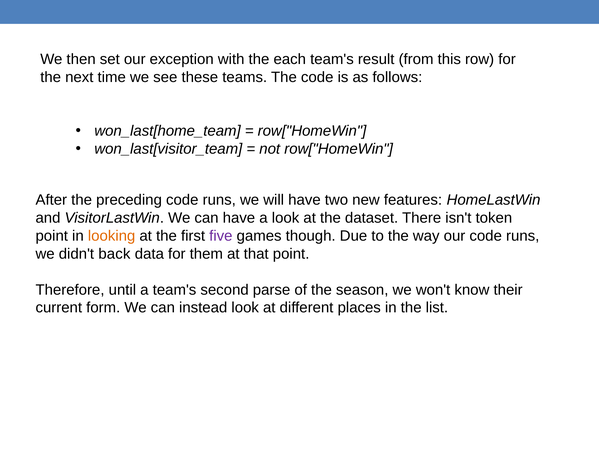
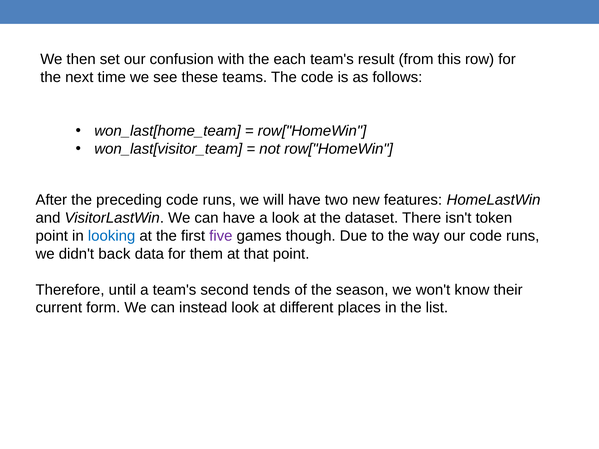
exception: exception -> confusion
looking colour: orange -> blue
parse: parse -> tends
